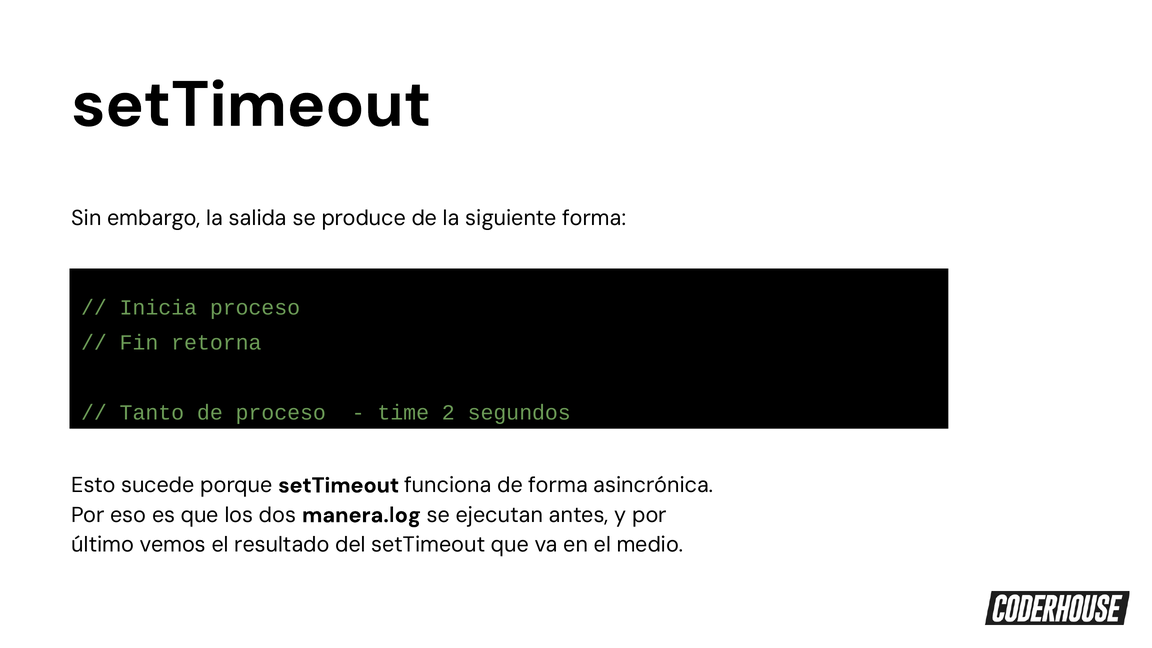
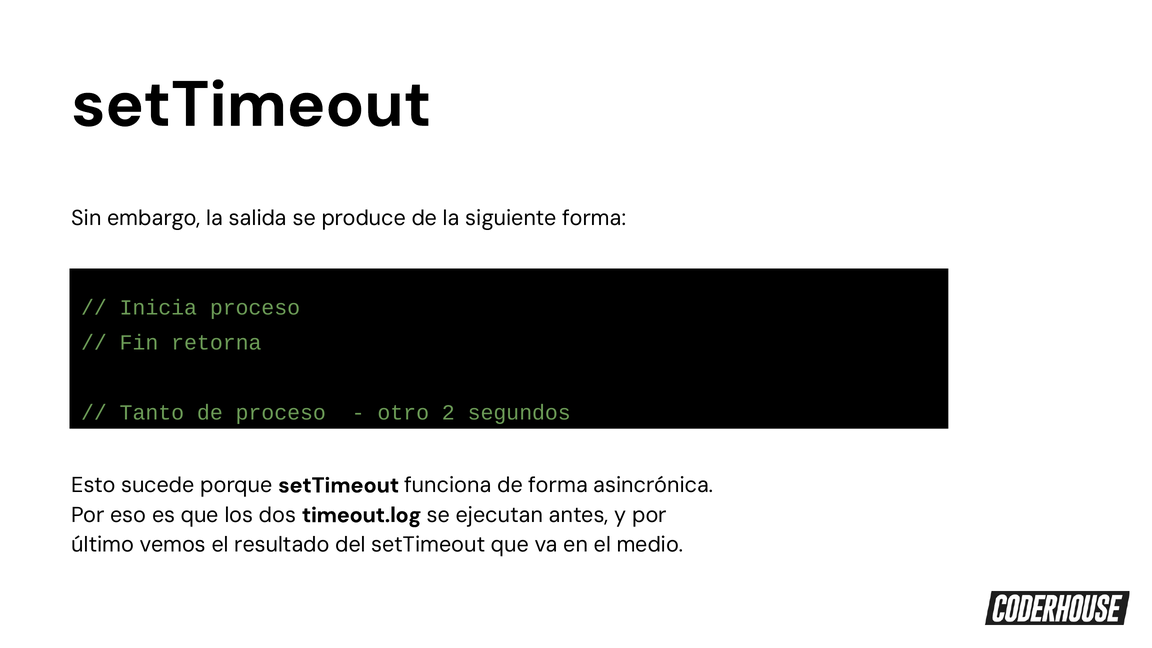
time: time -> otro
manera.log: manera.log -> timeout.log
